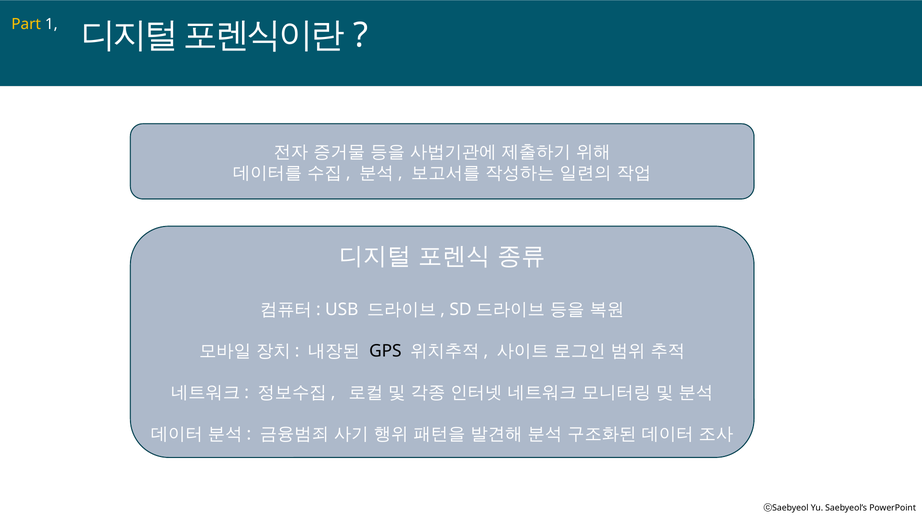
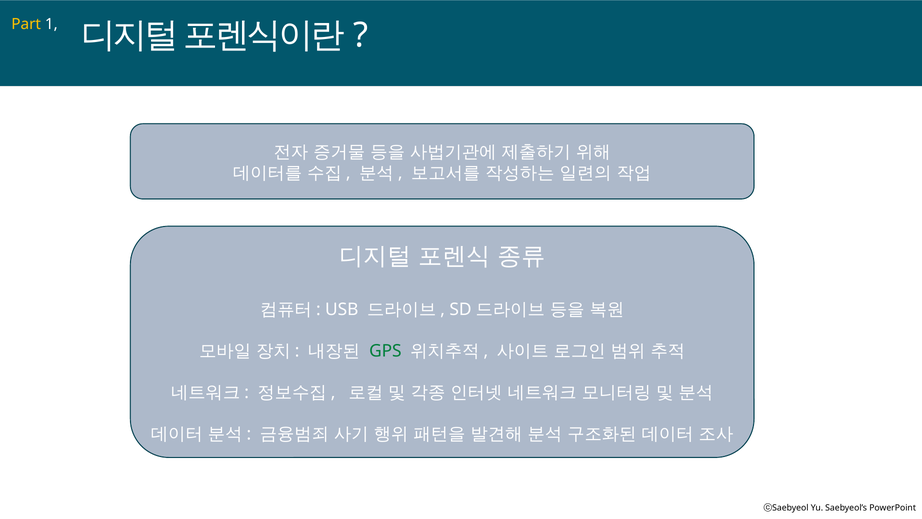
GPS colour: black -> green
